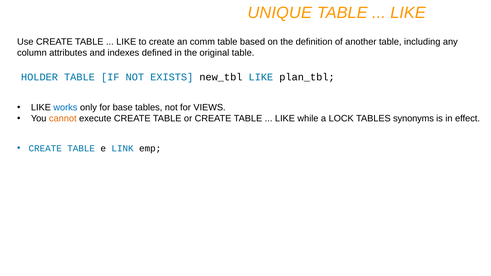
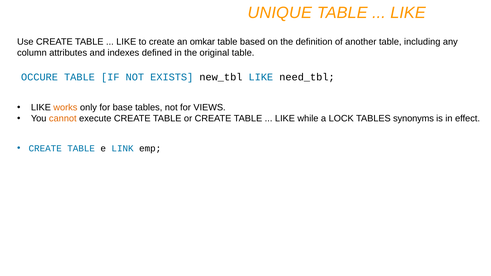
comm: comm -> omkar
HOLDER: HOLDER -> OCCURE
plan_tbl: plan_tbl -> need_tbl
works colour: blue -> orange
